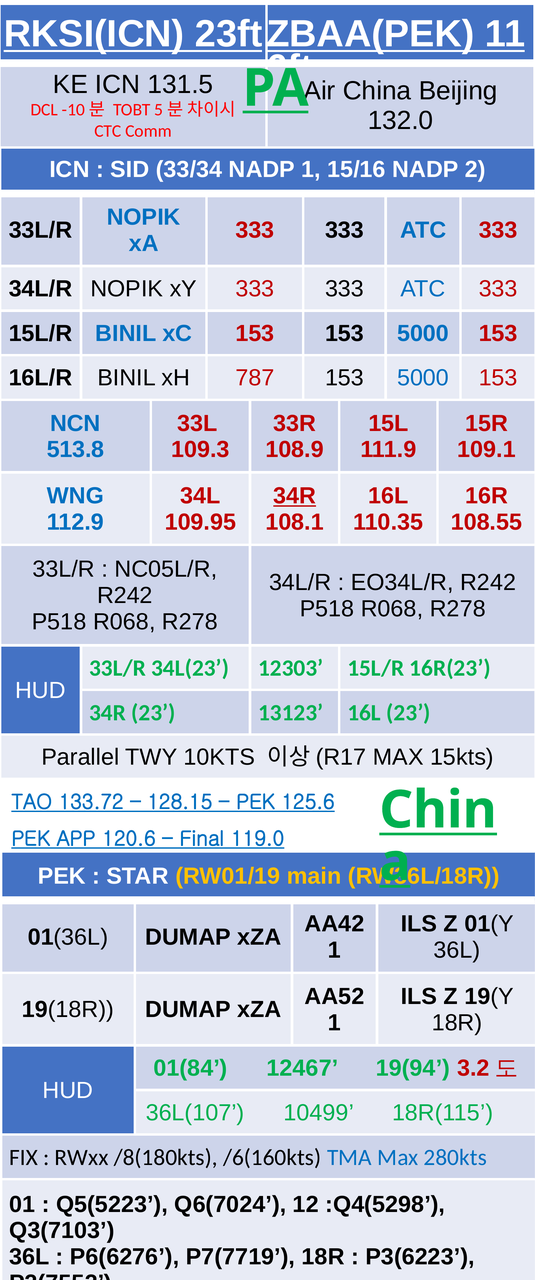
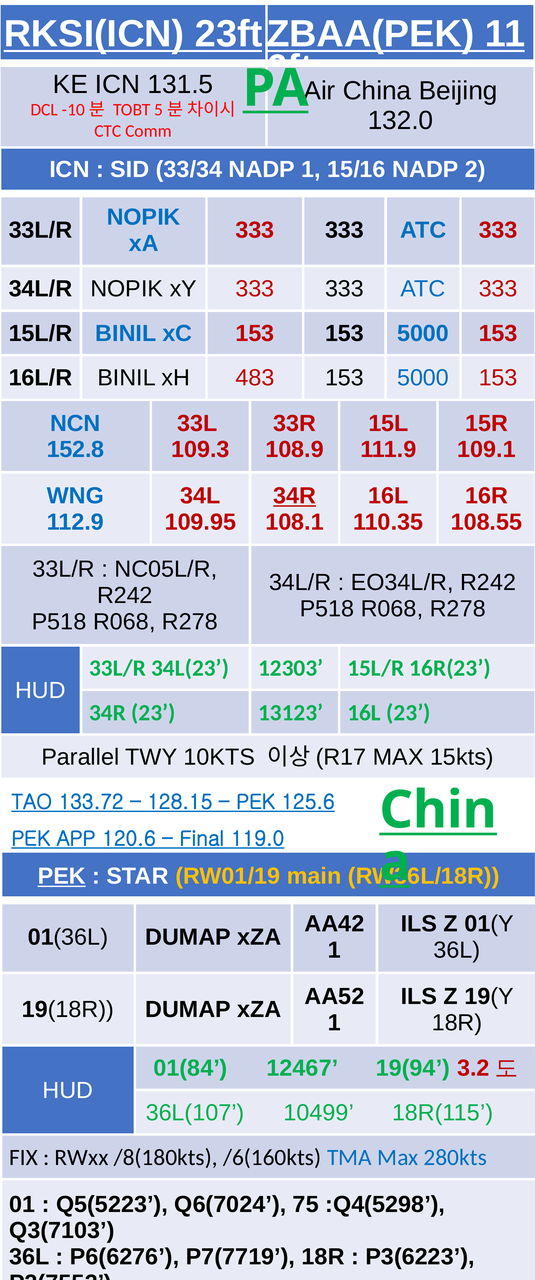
787: 787 -> 483
513.8: 513.8 -> 152.8
PEK at (62, 876) underline: none -> present
12: 12 -> 75
